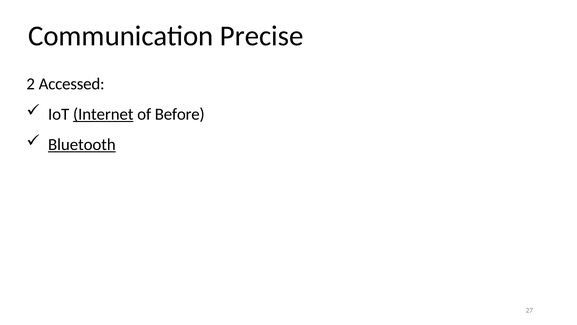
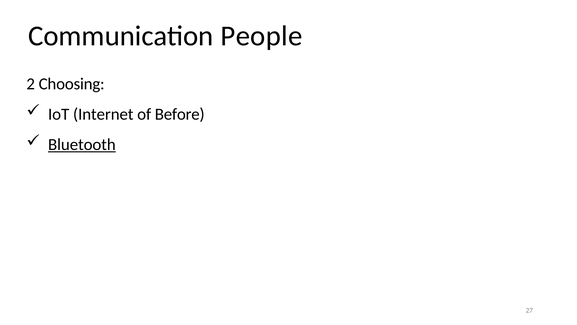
Precise: Precise -> People
Accessed: Accessed -> Choosing
Internet underline: present -> none
